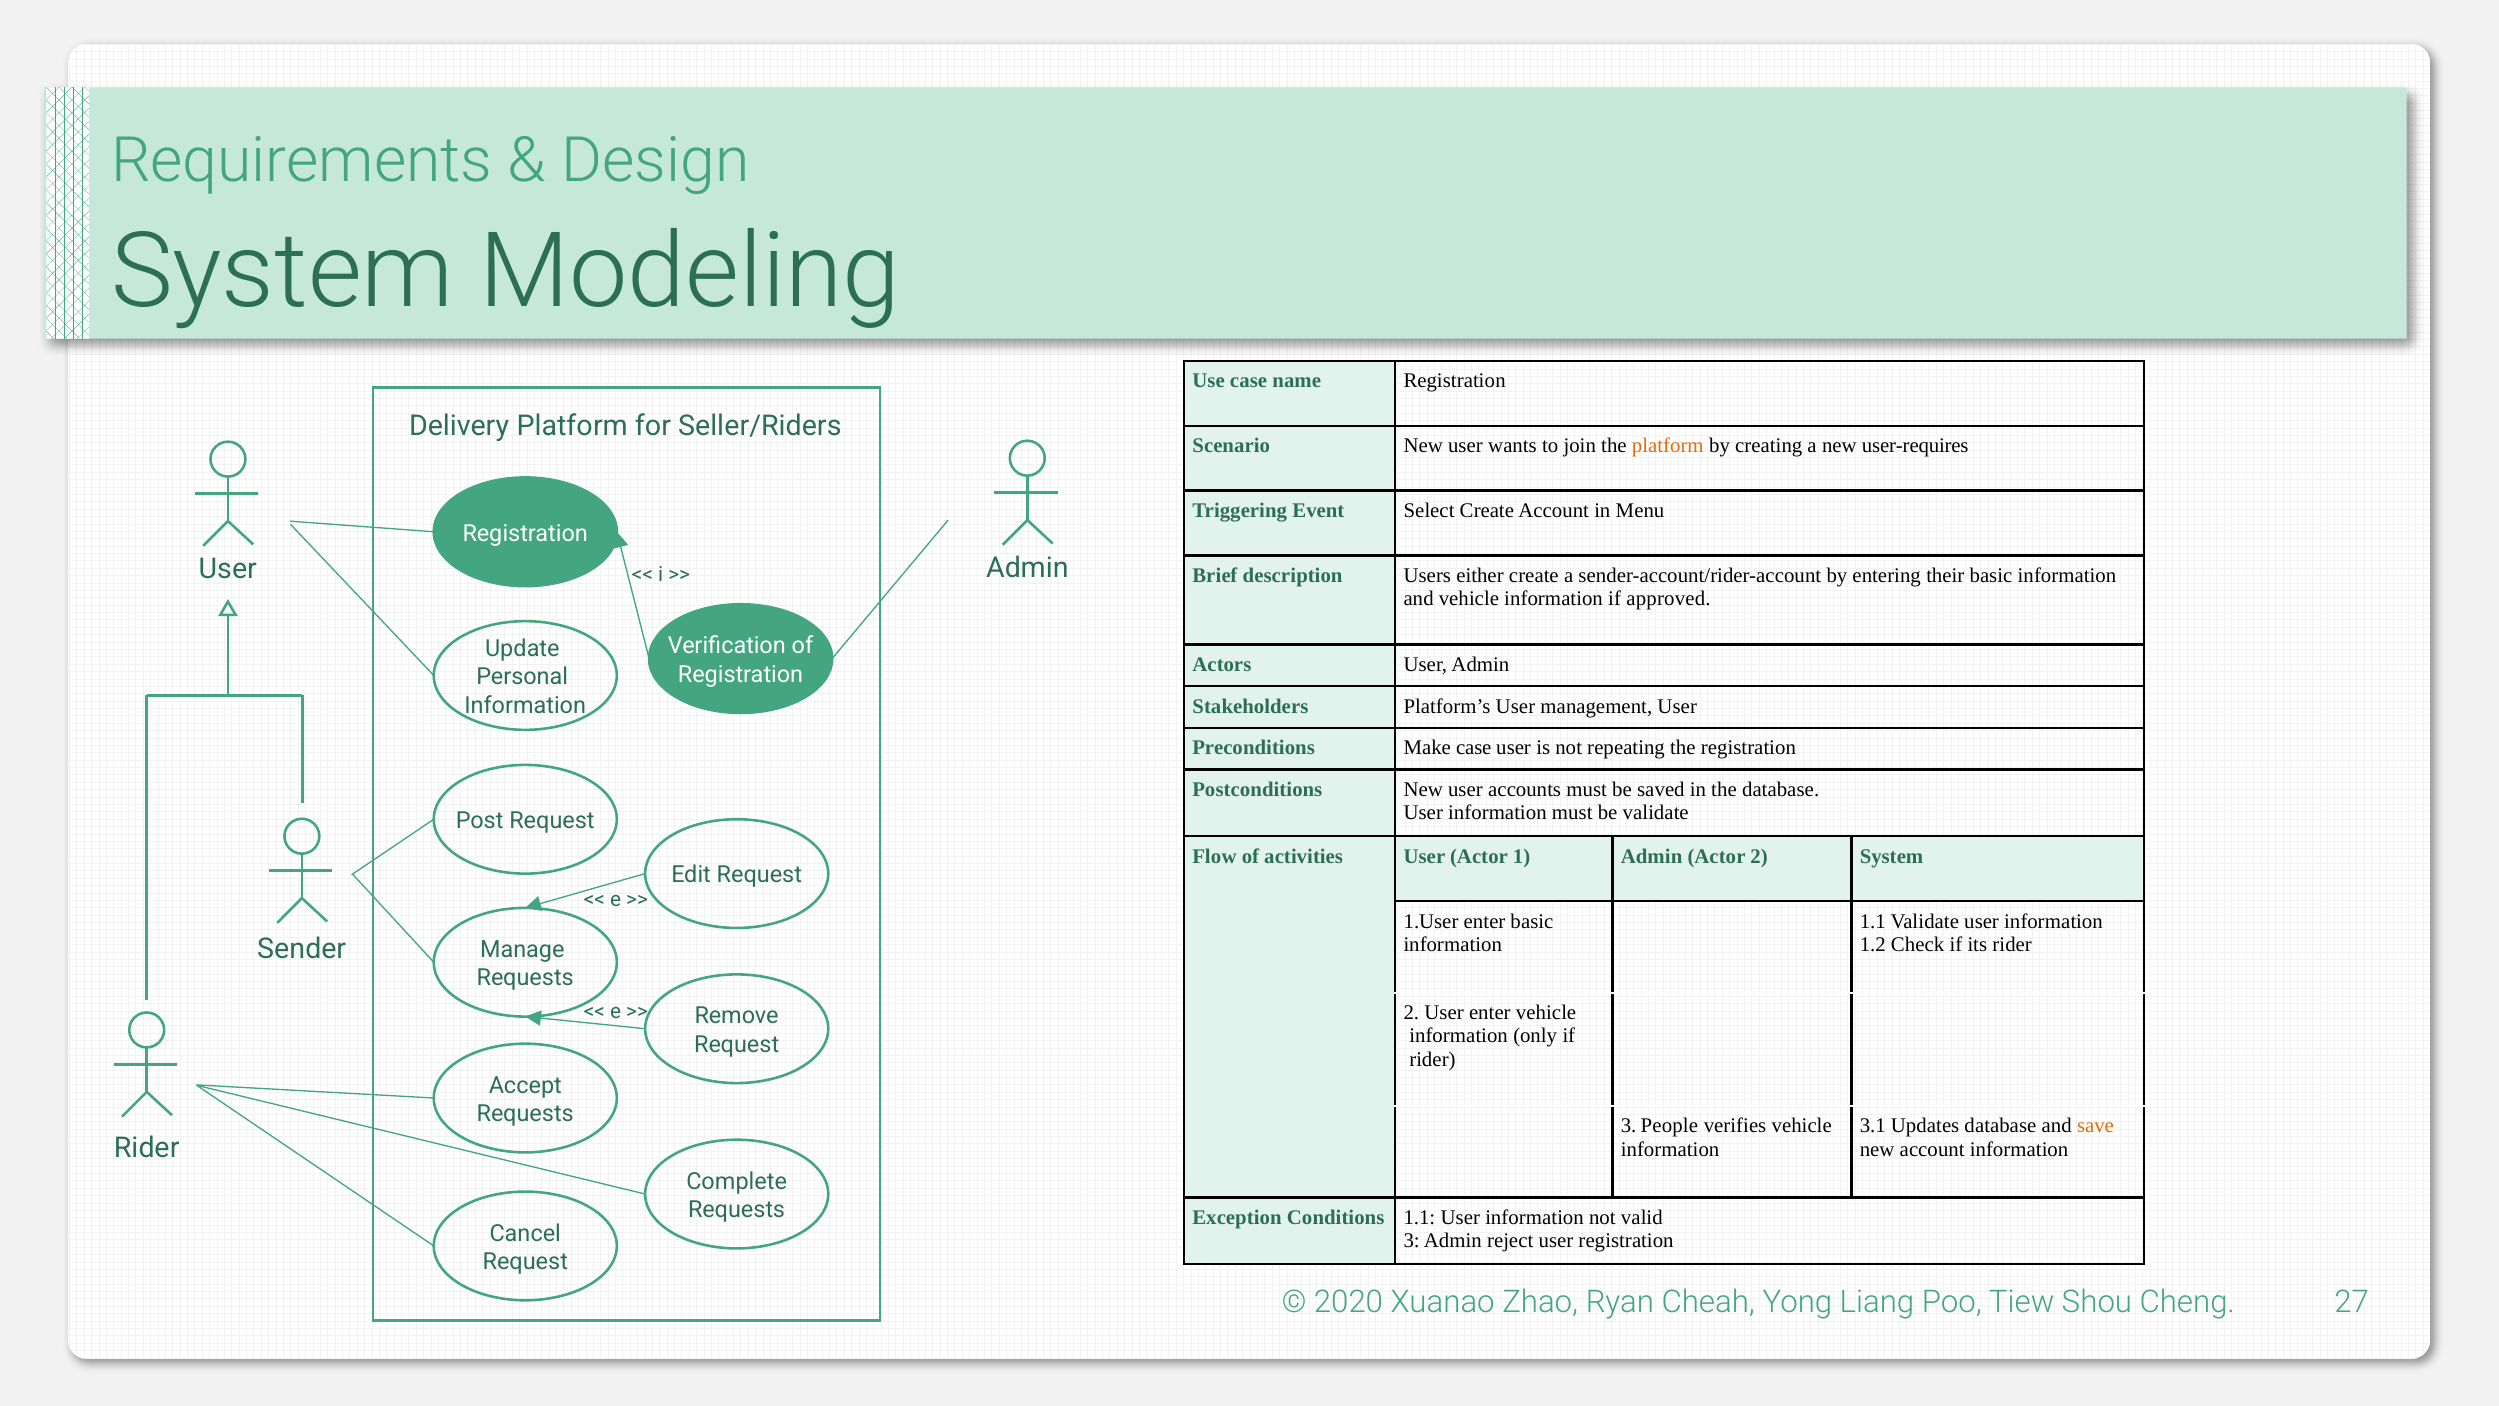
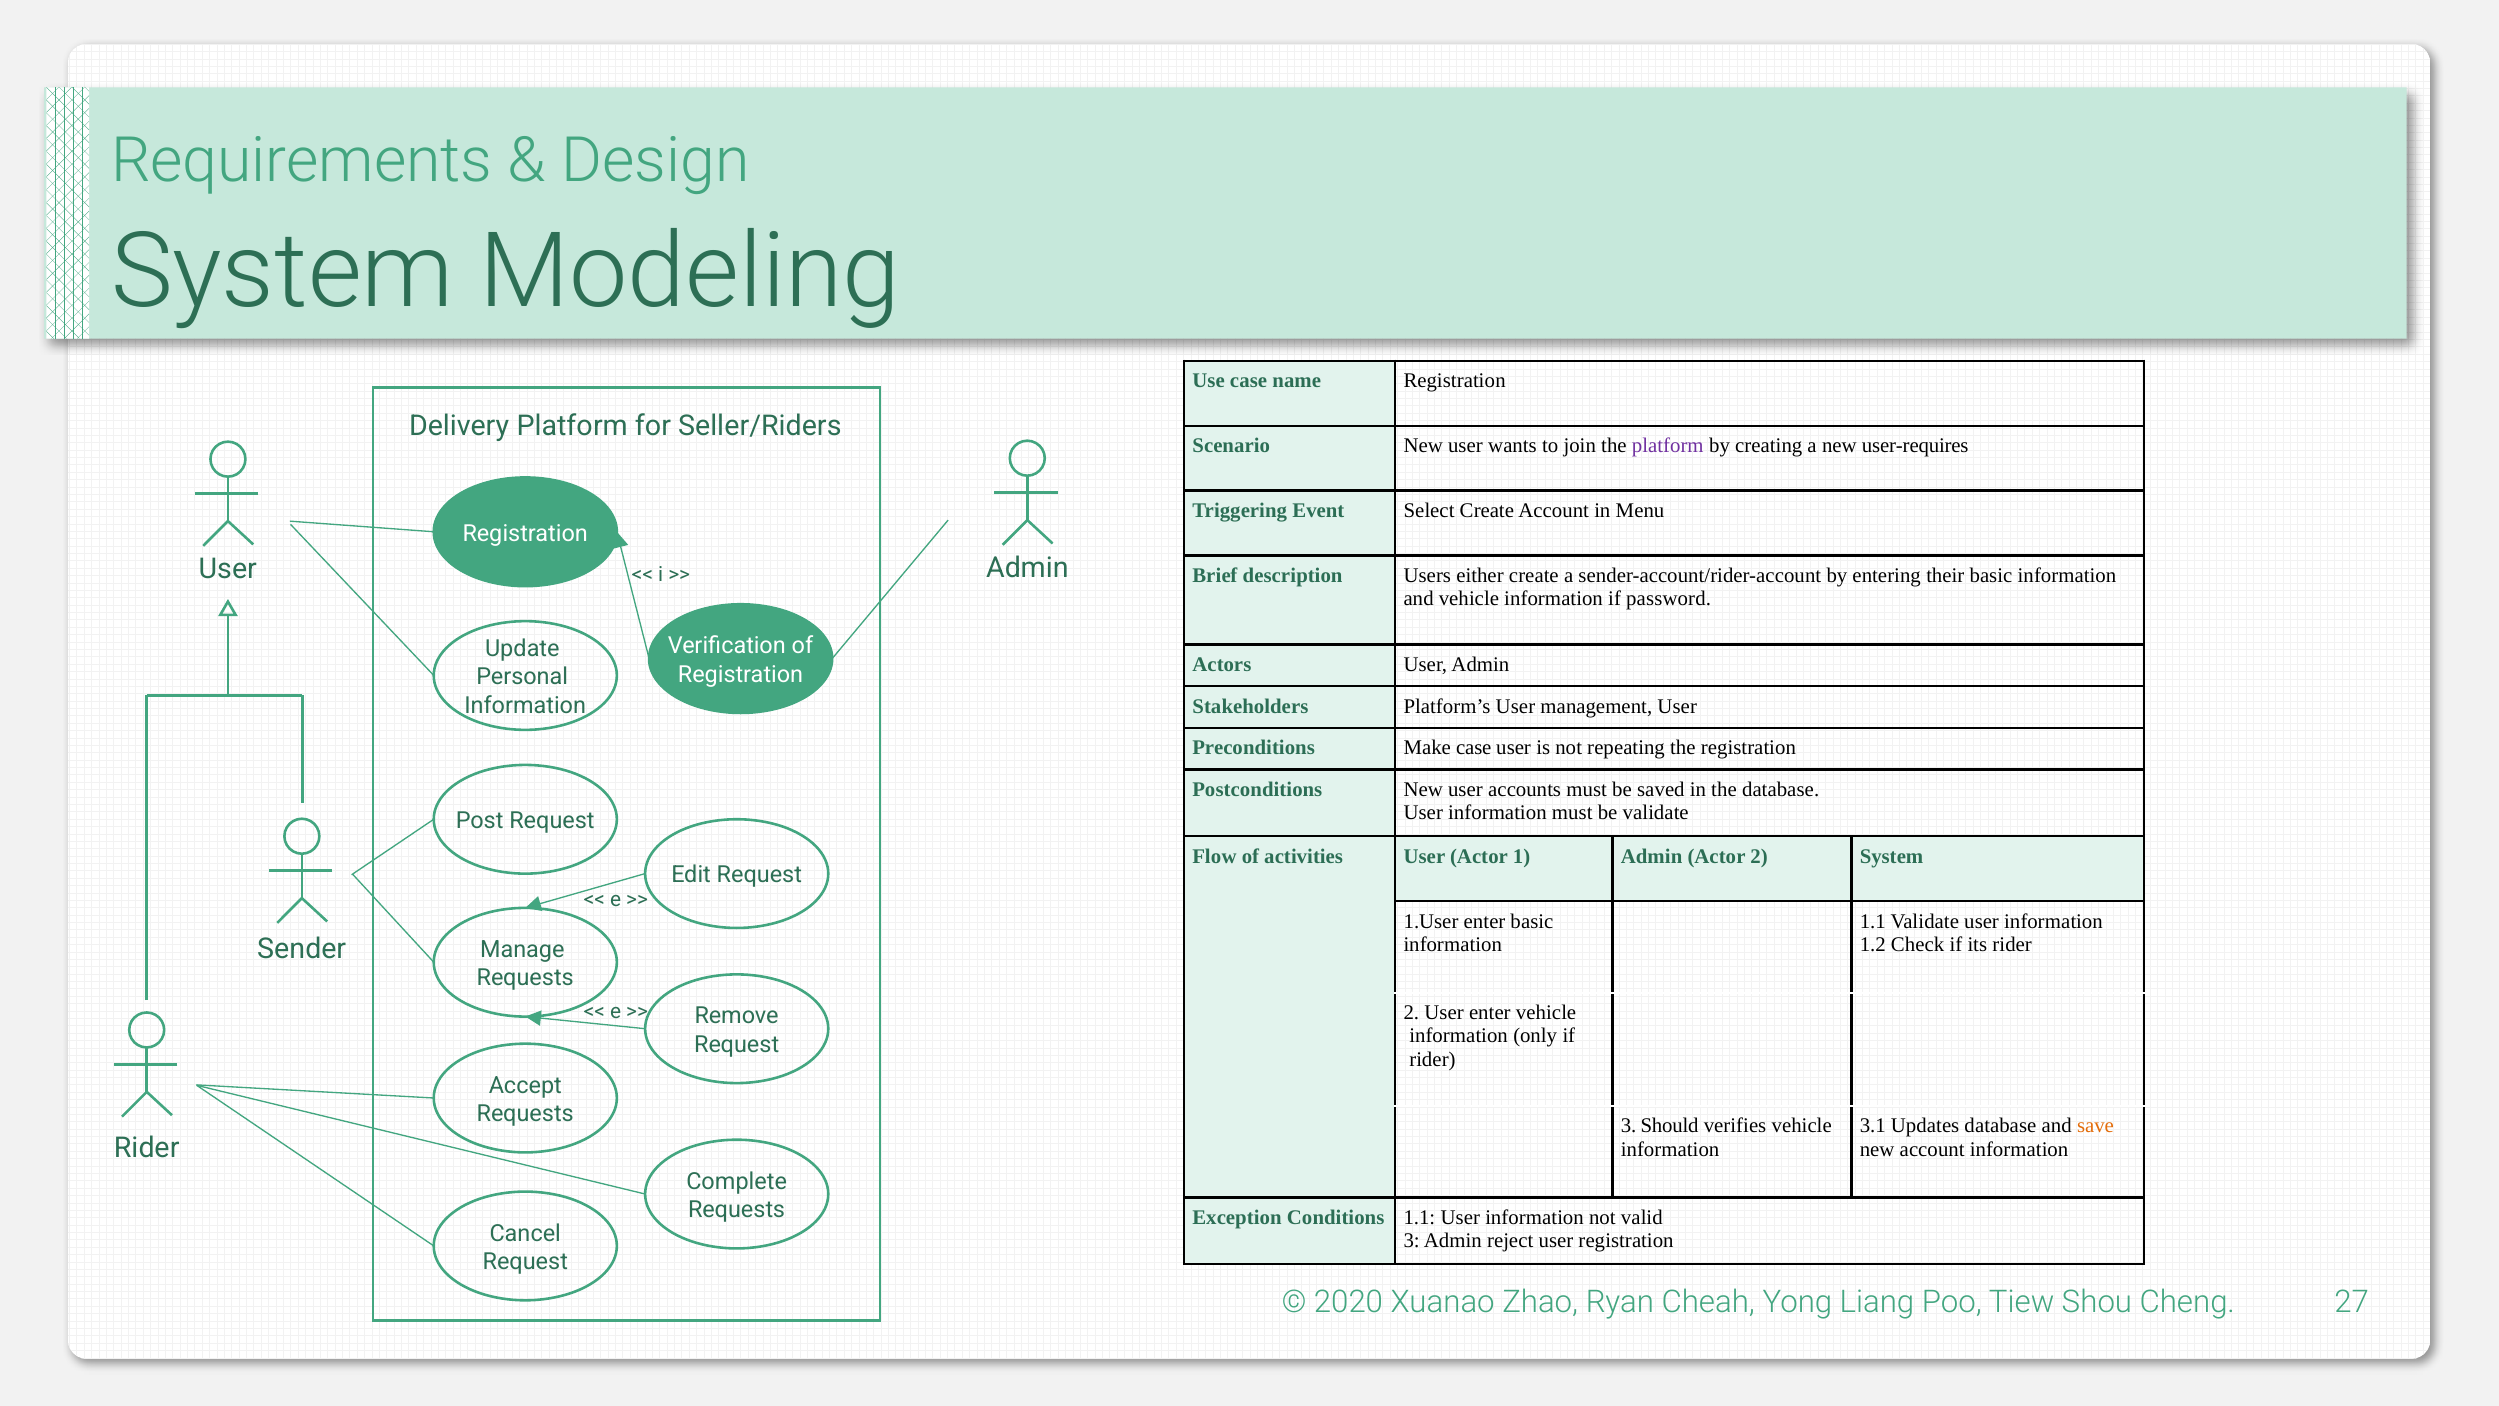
platform at (1668, 446) colour: orange -> purple
approved: approved -> password
People: People -> Should
